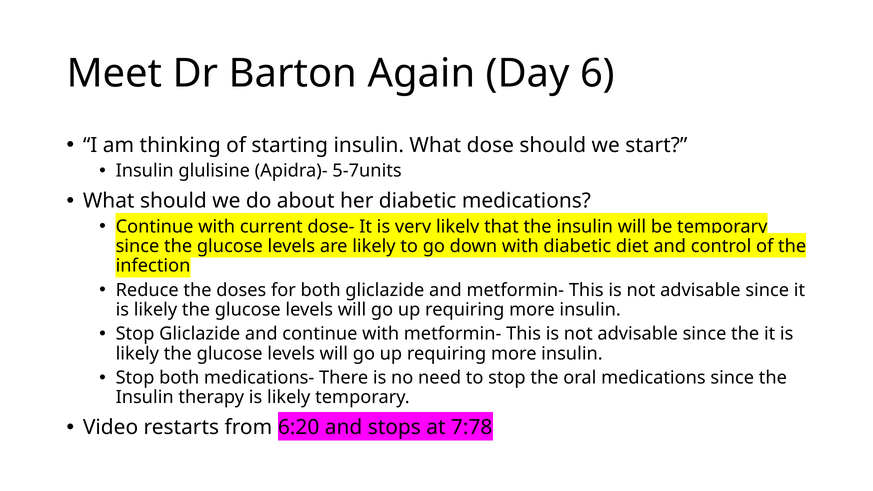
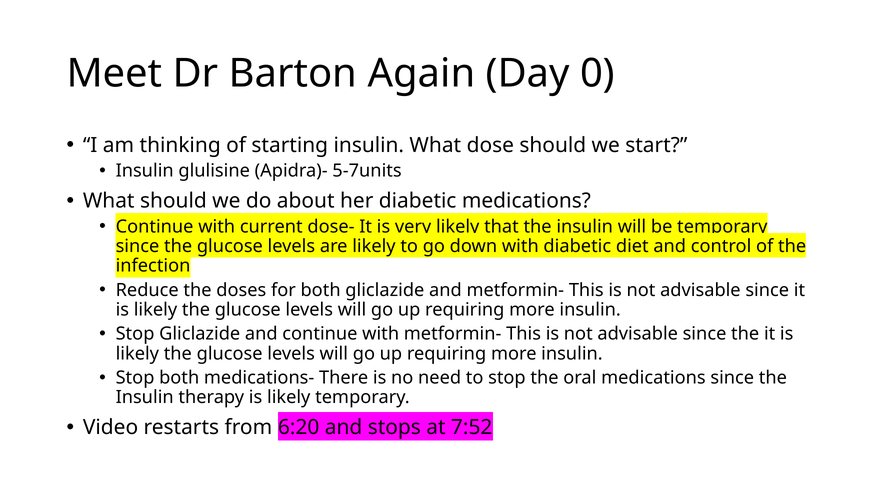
6: 6 -> 0
7:78: 7:78 -> 7:52
